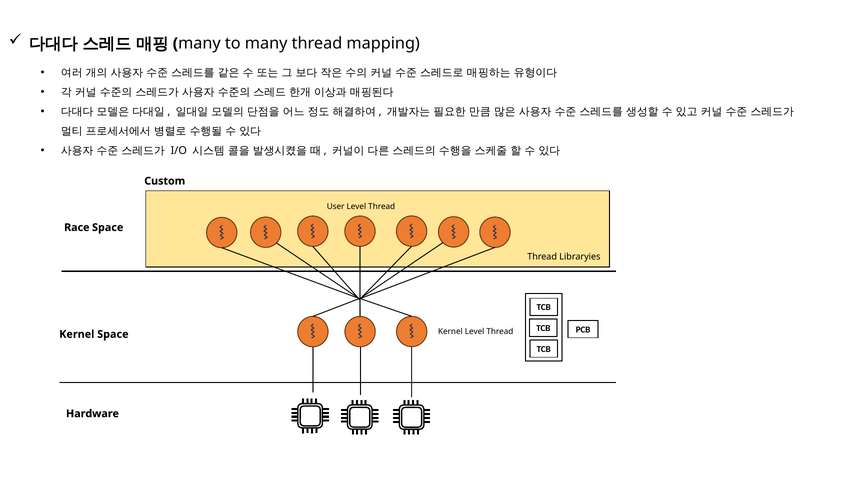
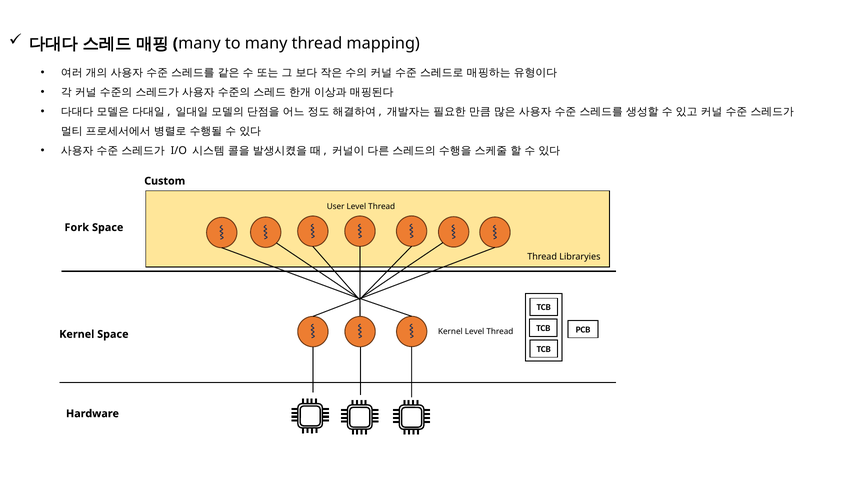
Race: Race -> Fork
